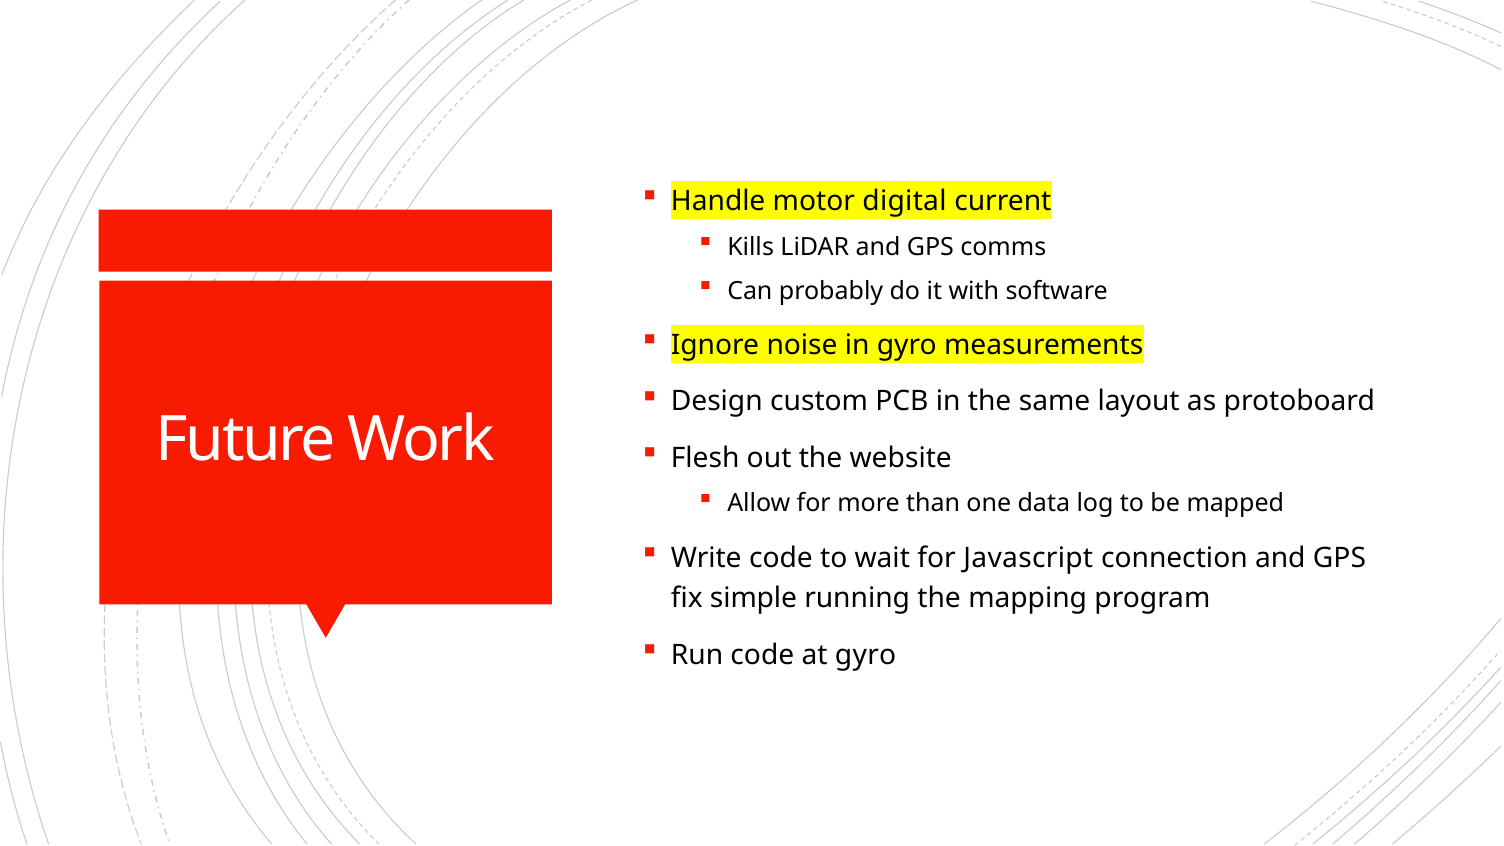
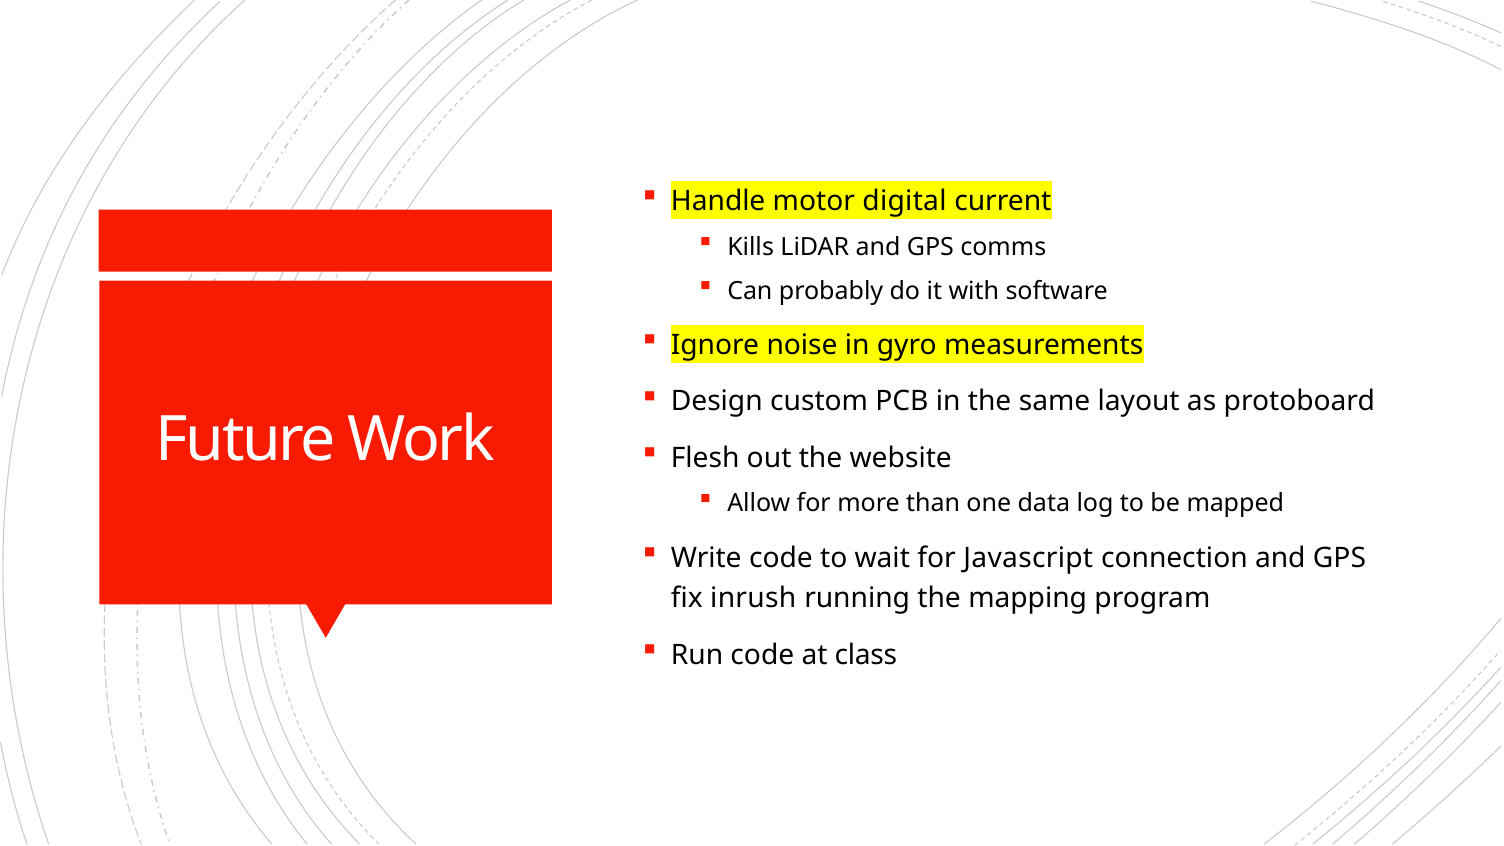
simple: simple -> inrush
at gyro: gyro -> class
